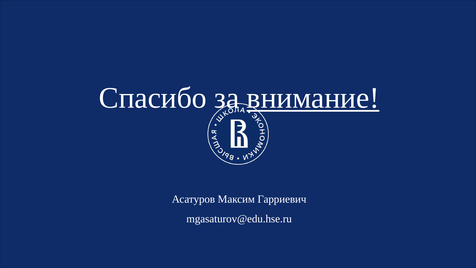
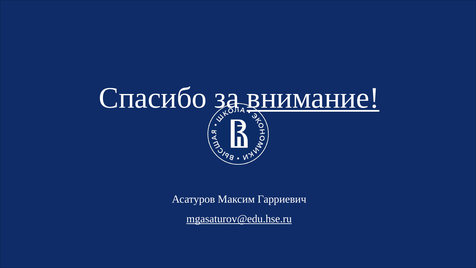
mgasaturov@edu.hse.ru underline: none -> present
